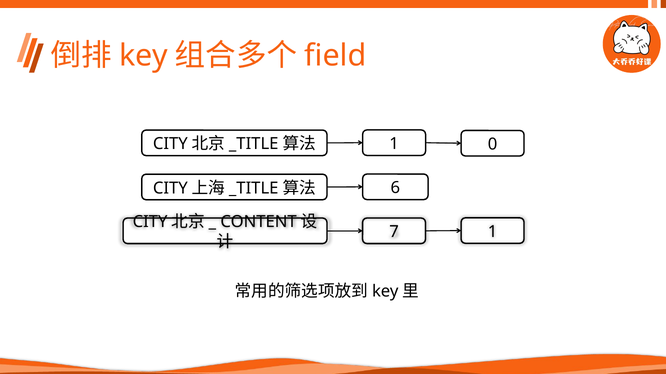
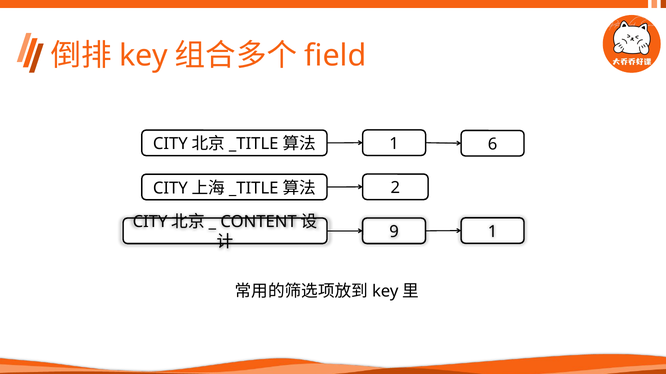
0: 0 -> 6
6: 6 -> 2
7: 7 -> 9
